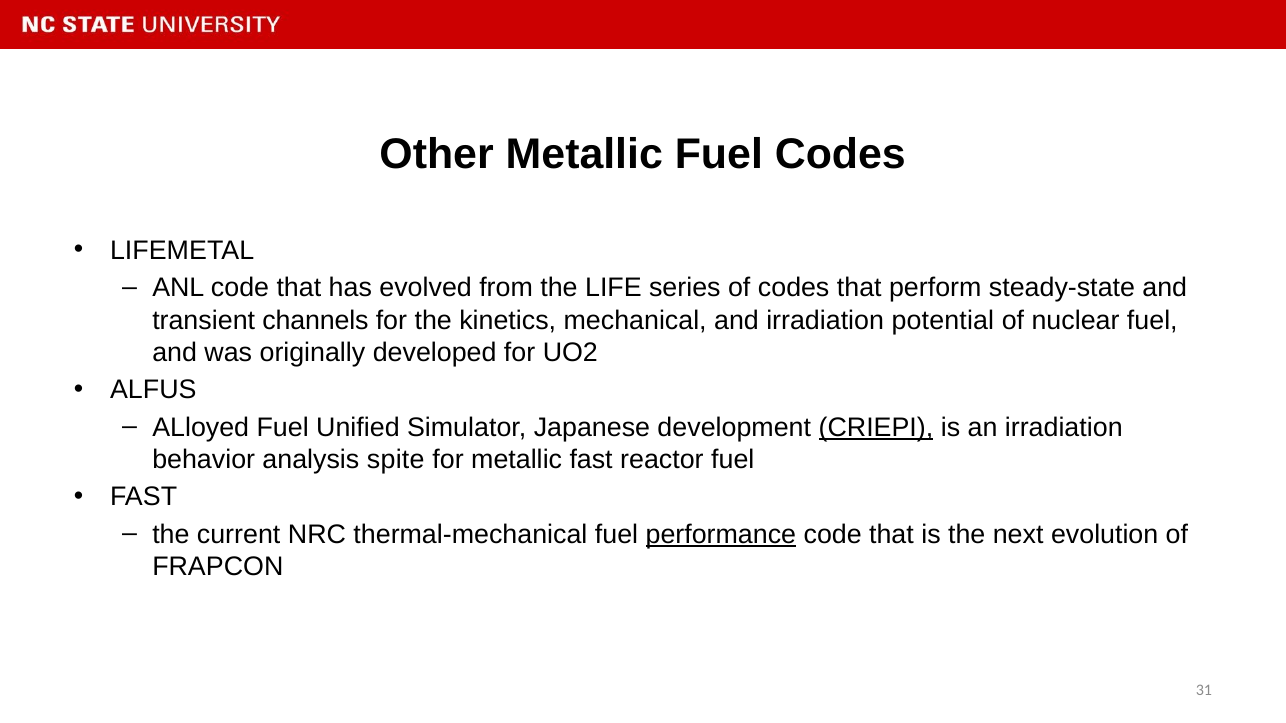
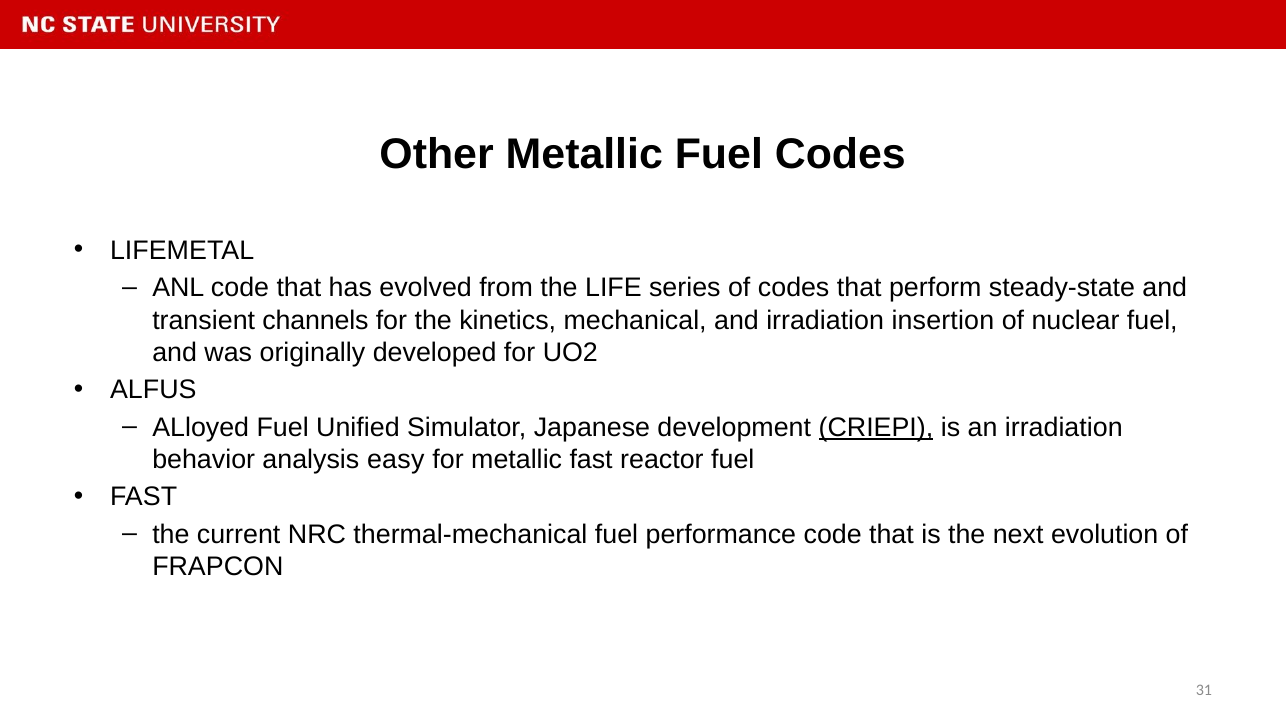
potential: potential -> insertion
spite: spite -> easy
performance underline: present -> none
